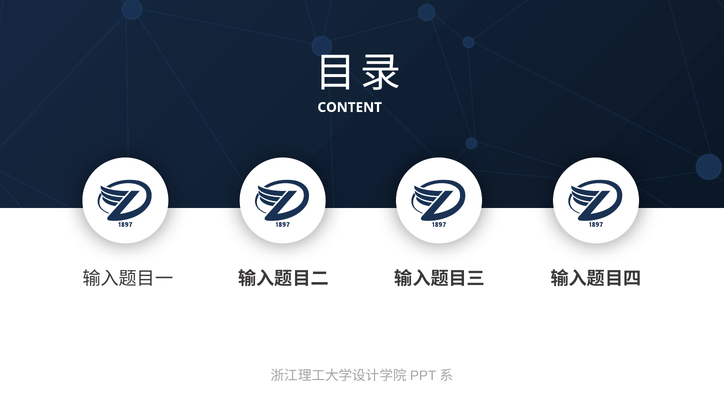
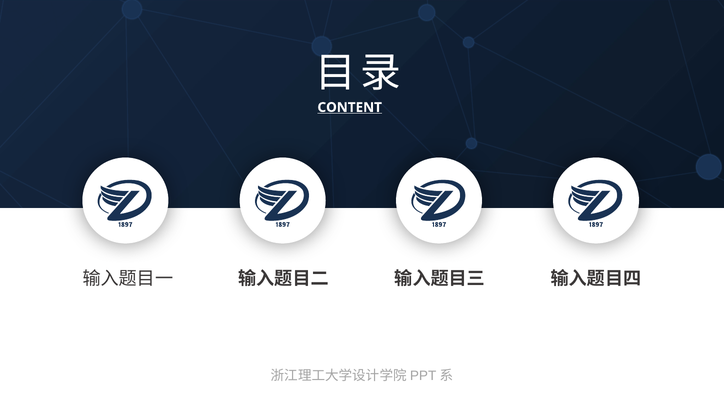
CONTENT underline: none -> present
